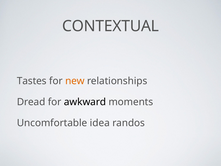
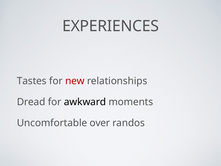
CONTEXTUAL: CONTEXTUAL -> EXPERIENCES
new colour: orange -> red
idea: idea -> over
